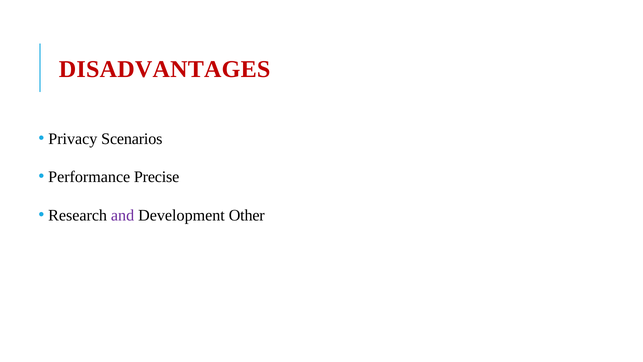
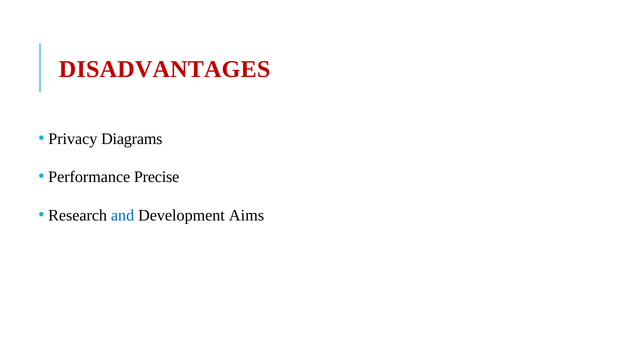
Scenarios: Scenarios -> Diagrams
and colour: purple -> blue
Other: Other -> Aims
